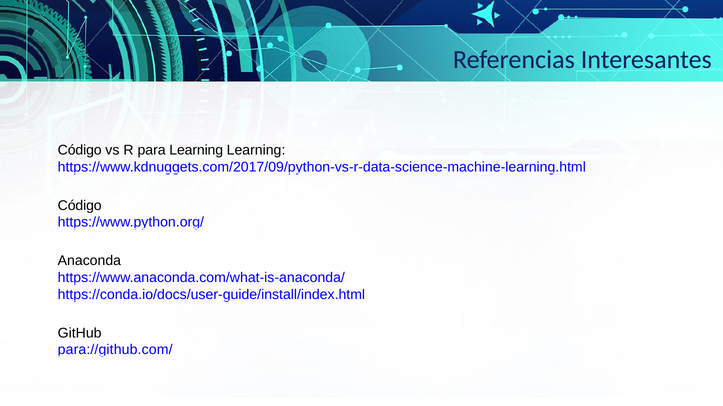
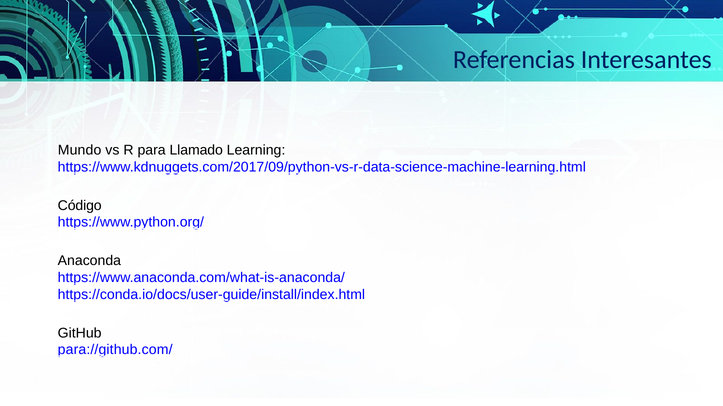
Código at (80, 150): Código -> Mundo
para Learning: Learning -> Llamado
